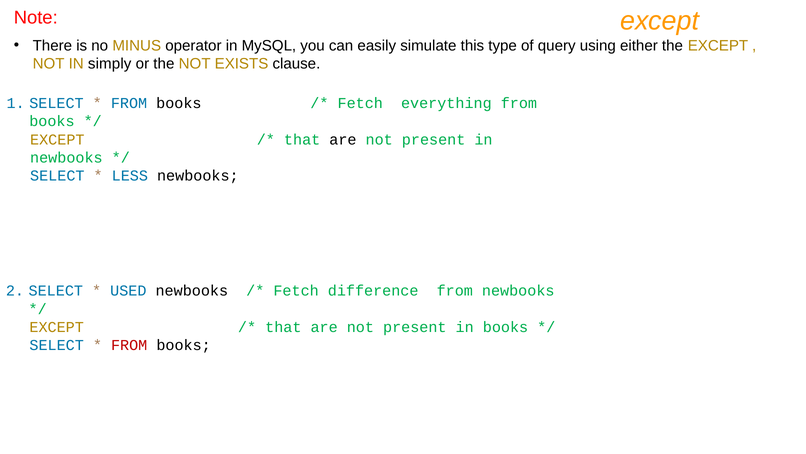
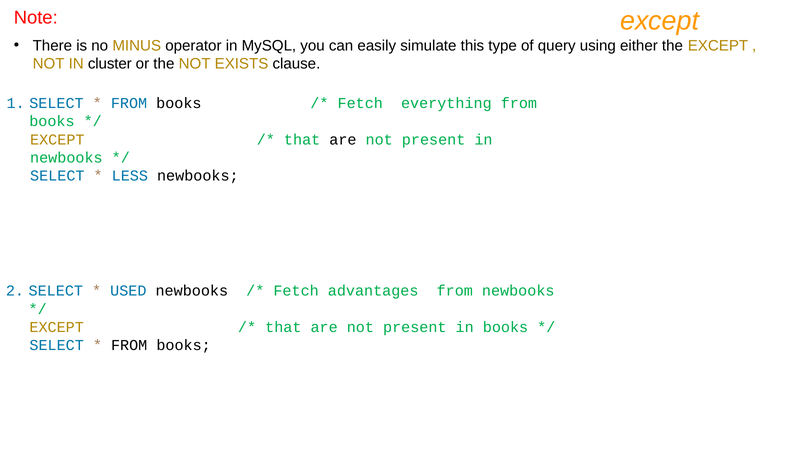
simply: simply -> cluster
difference: difference -> advantages
FROM at (129, 345) colour: red -> black
